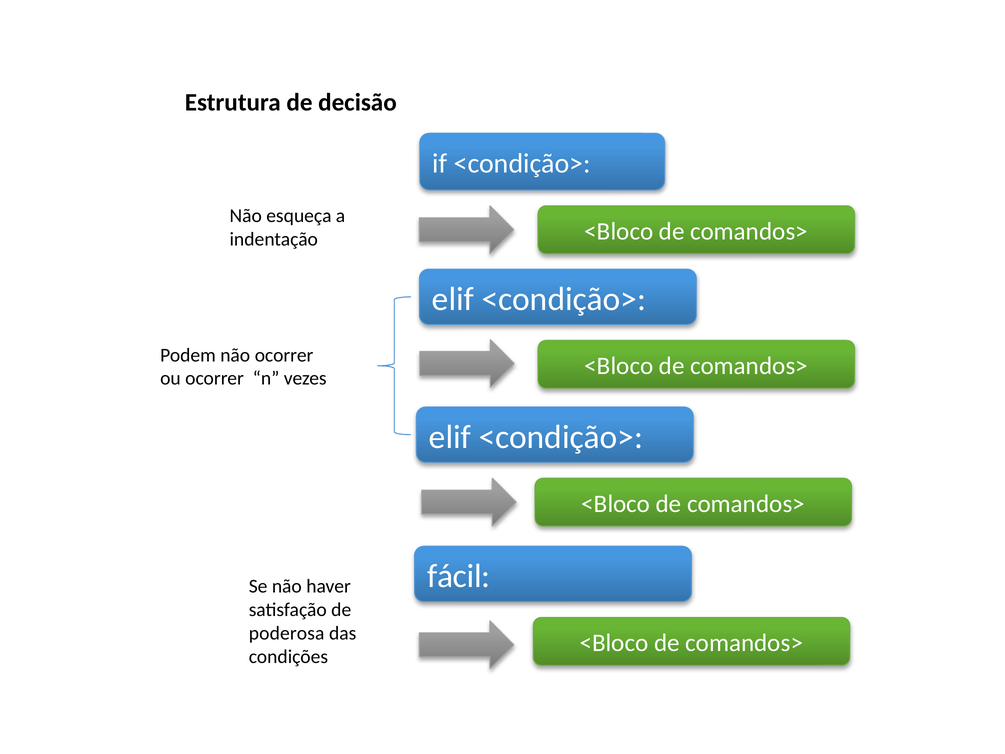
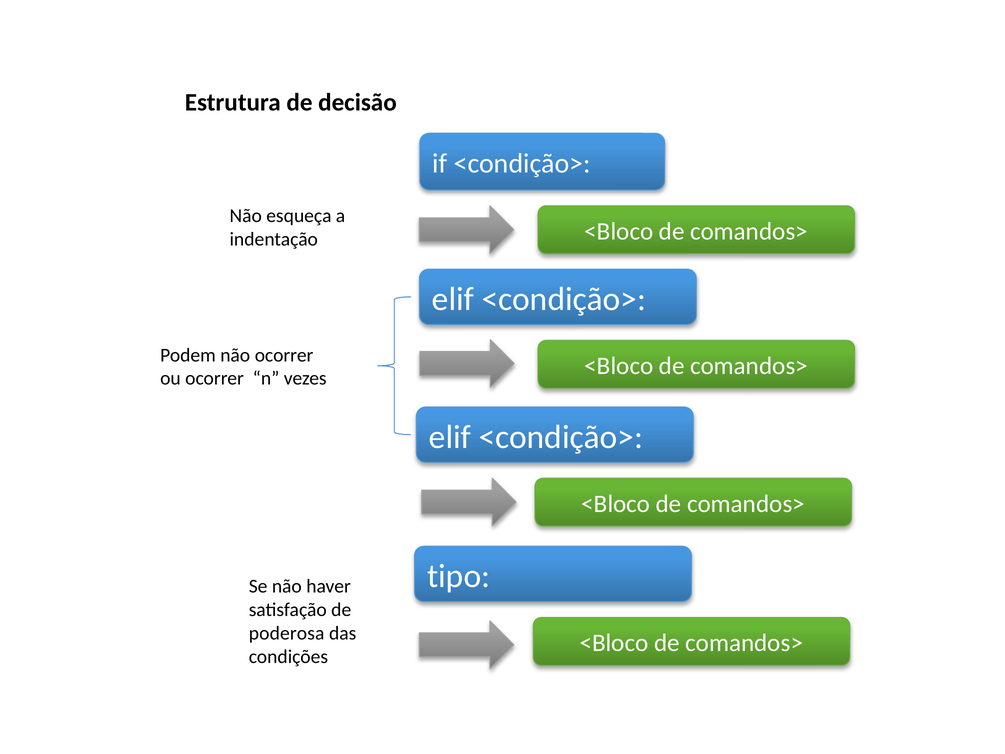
fácil: fácil -> tipo
